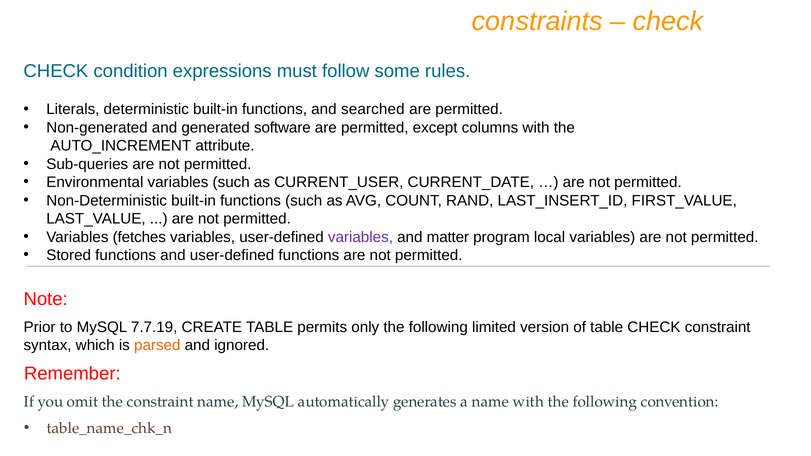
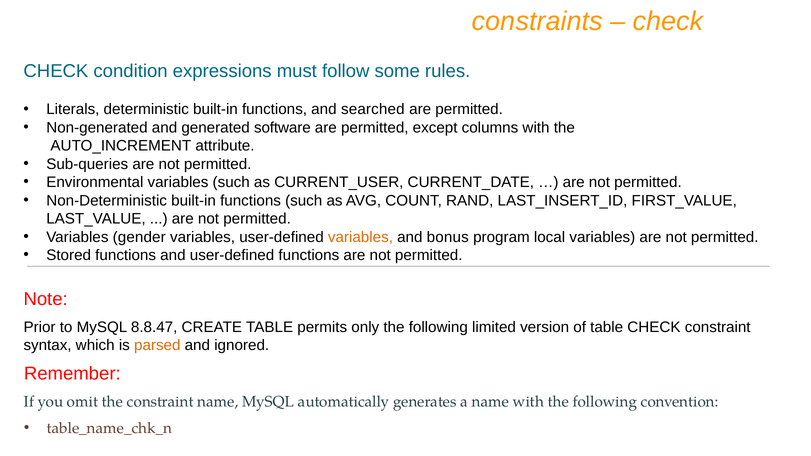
fetches: fetches -> gender
variables at (360, 237) colour: purple -> orange
matter: matter -> bonus
7.7.19: 7.7.19 -> 8.8.47
